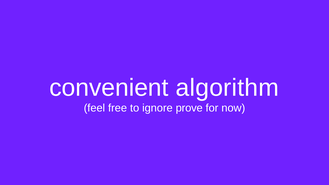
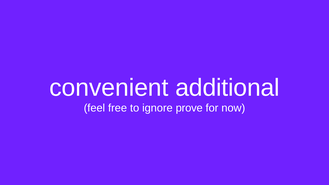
algorithm: algorithm -> additional
